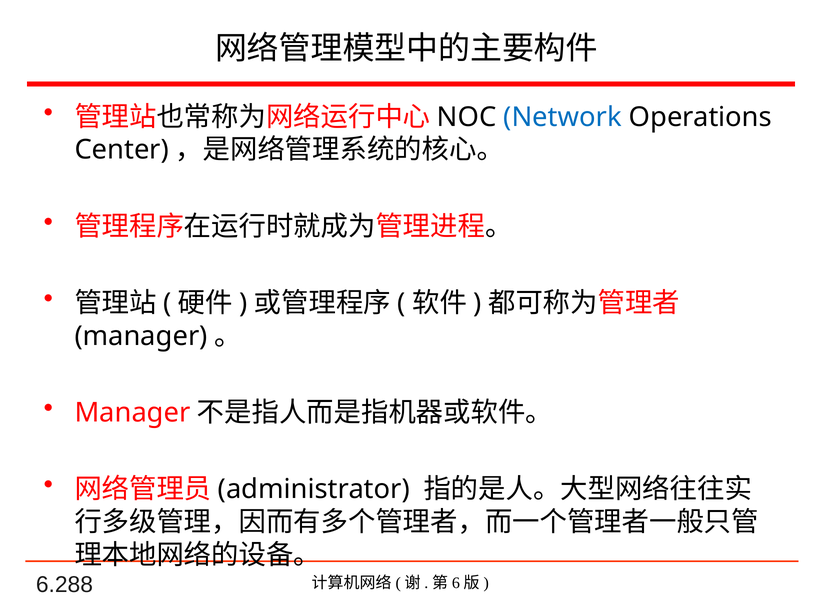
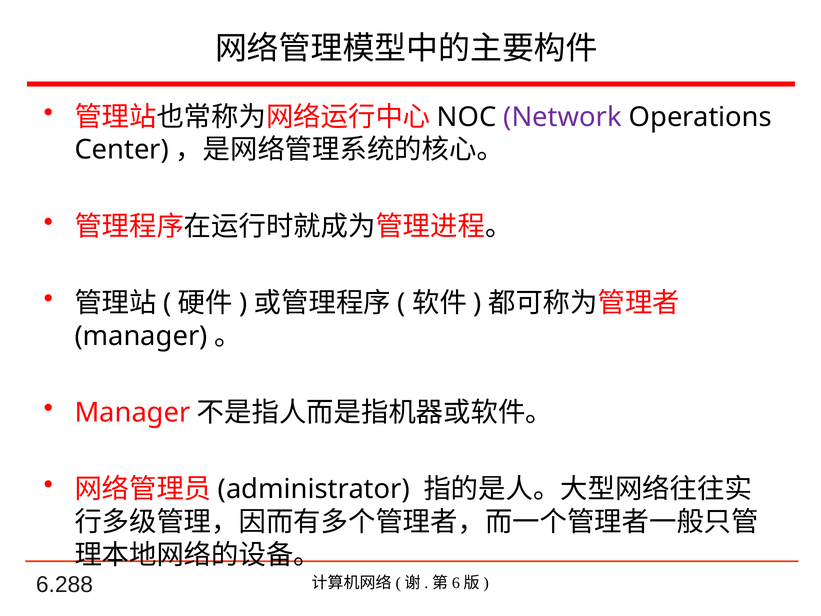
Network colour: blue -> purple
